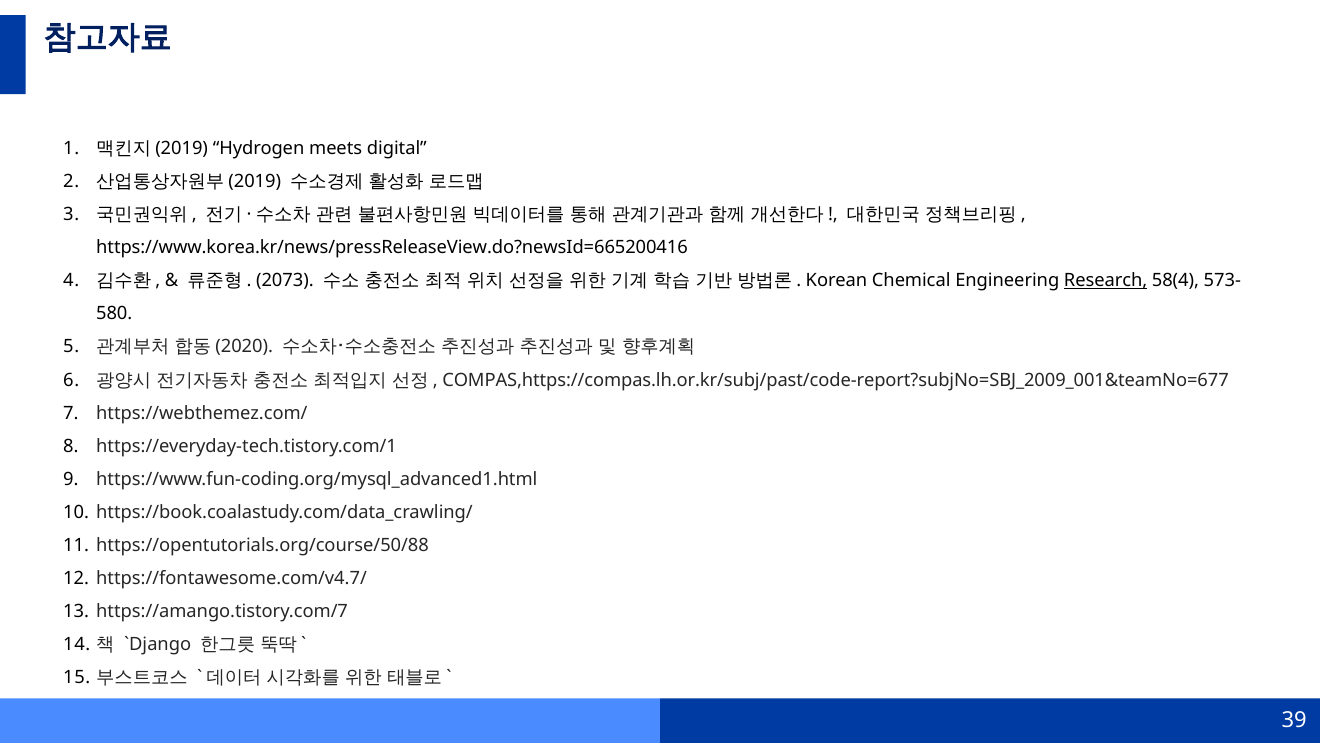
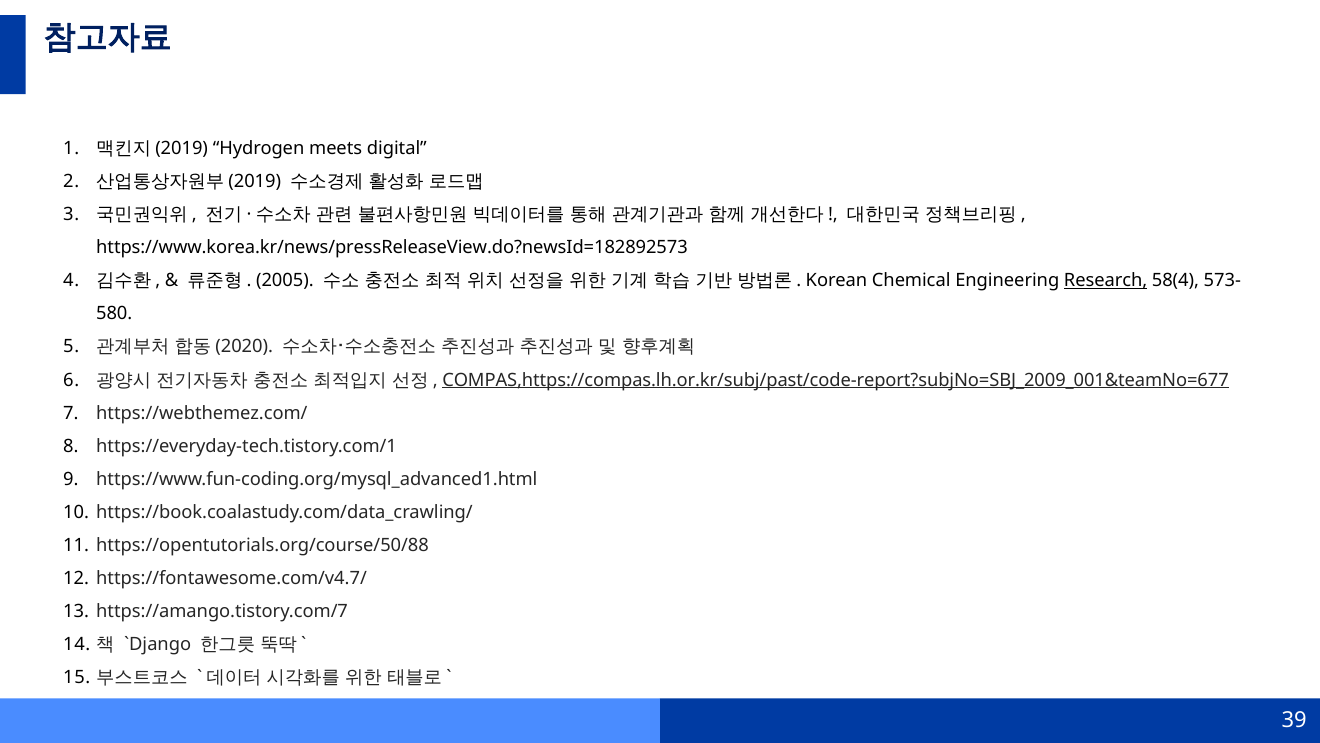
https://www.korea.kr/news/pressReleaseView.do?newsId=665200416: https://www.korea.kr/news/pressReleaseView.do?newsId=665200416 -> https://www.korea.kr/news/pressReleaseView.do?newsId=182892573
2073: 2073 -> 2005
COMPAS,https://compas.lh.or.kr/subj/past/code-report?subjNo=SBJ_2009_001&teamNo=677 underline: none -> present
